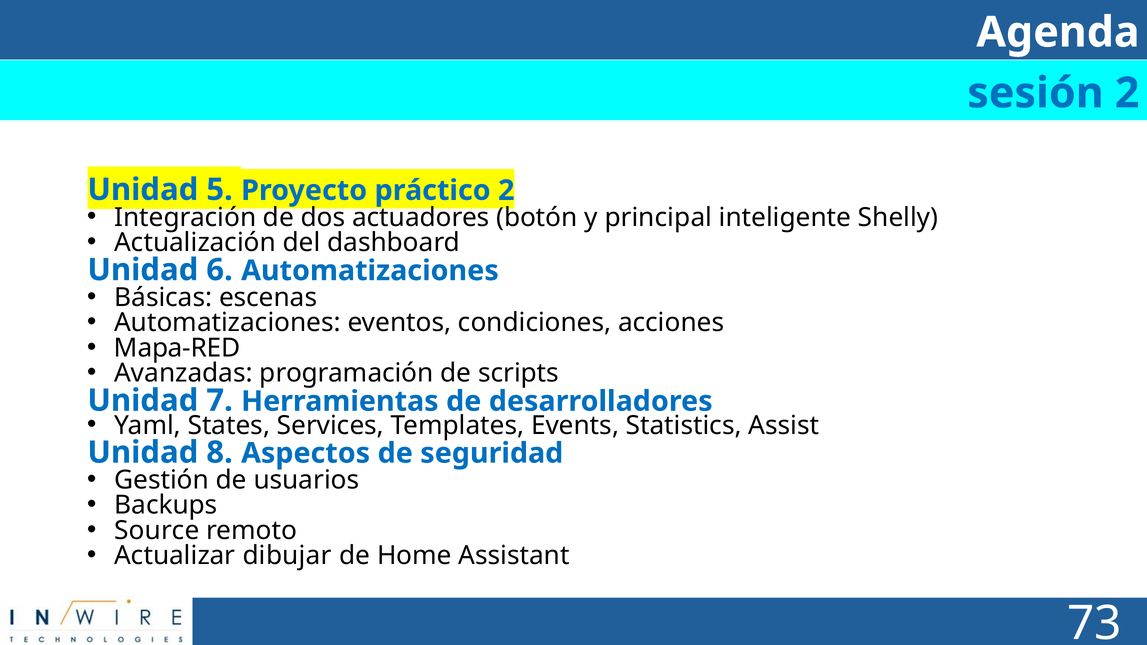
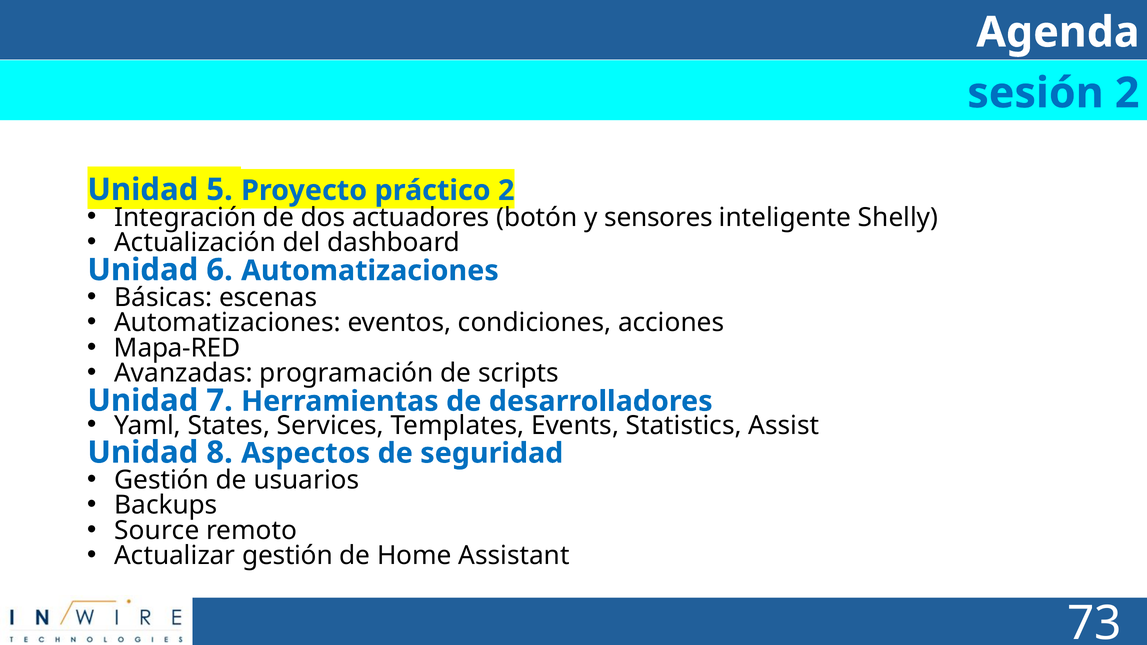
principal: principal -> sensores
Actualizar dibujar: dibujar -> gestión
